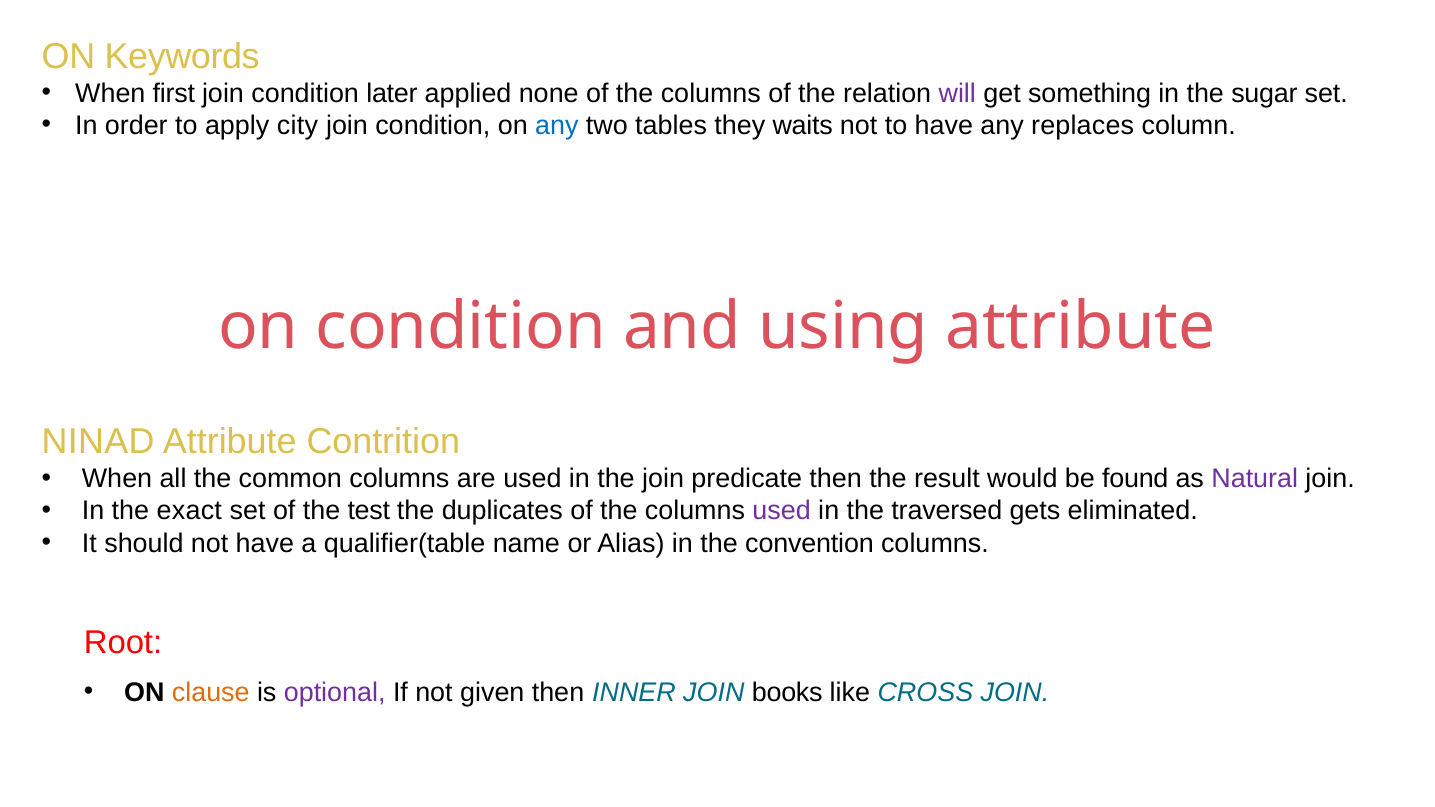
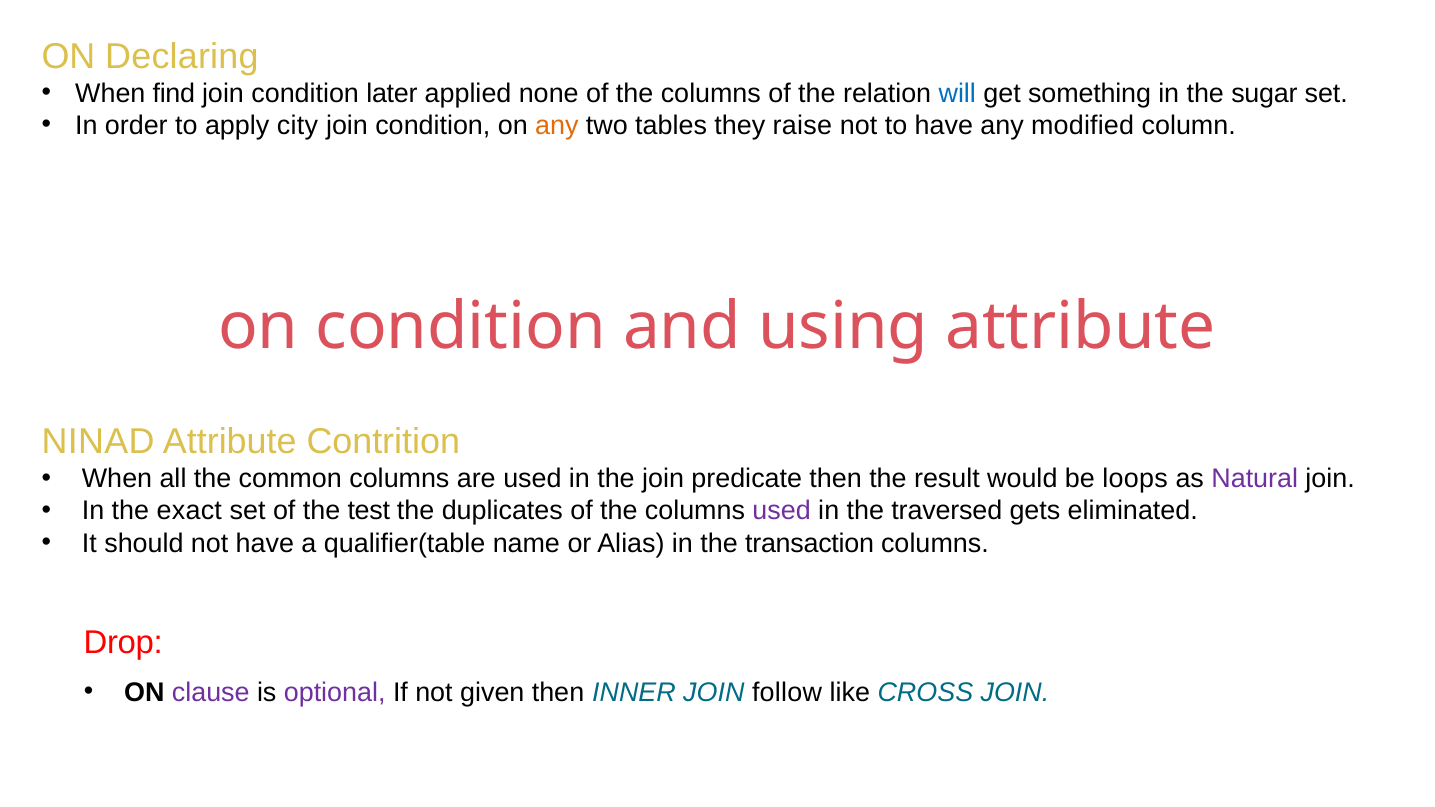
Keywords: Keywords -> Declaring
first: first -> find
will colour: purple -> blue
any at (557, 126) colour: blue -> orange
waits: waits -> raise
replaces: replaces -> modified
found: found -> loops
convention: convention -> transaction
Root: Root -> Drop
clause colour: orange -> purple
books: books -> follow
